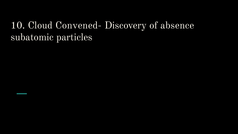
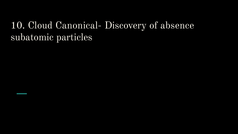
Convened-: Convened- -> Canonical-
